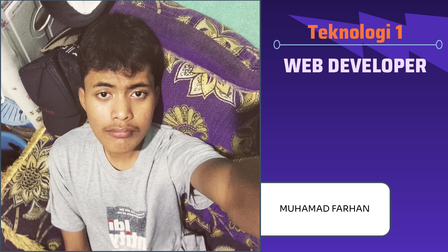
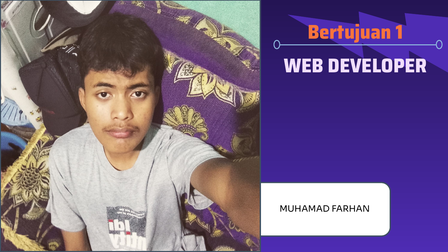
Teknologi: Teknologi -> Bertujuan
